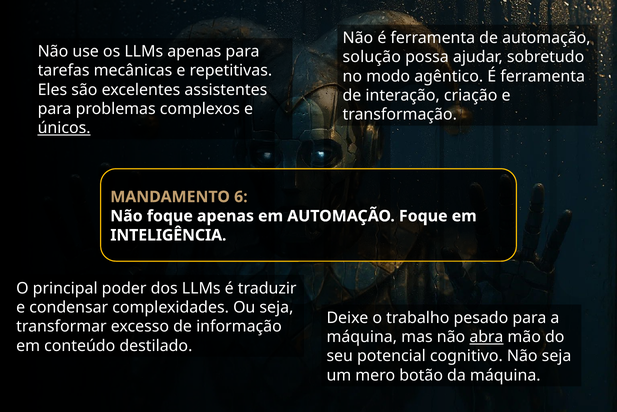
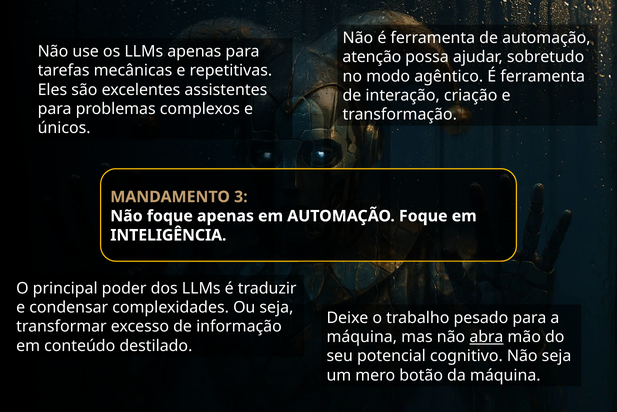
solução: solução -> atenção
únicos underline: present -> none
6: 6 -> 3
